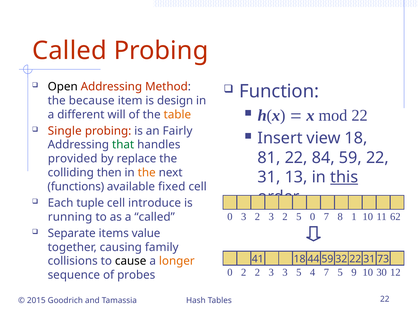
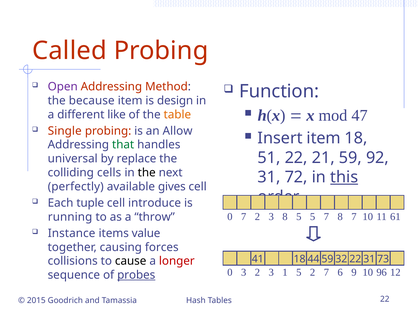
Open colour: black -> purple
mod 22: 22 -> 47
will: will -> like
Fairly: Fairly -> Allow
Insert view: view -> item
81: 81 -> 51
84: 84 -> 21
59 22: 22 -> 92
provided: provided -> universal
then: then -> cells
the at (147, 172) colour: orange -> black
13: 13 -> 72
functions: functions -> perfectly
fixed: fixed -> gives
0 3: 3 -> 7
2 3 2: 2 -> 8
5 0: 0 -> 5
8 1: 1 -> 7
62: 62 -> 61
a called: called -> throw
Separate: Separate -> Instance
family: family -> forces
longer colour: orange -> red
0 2: 2 -> 3
3 3: 3 -> 1
5 4: 4 -> 2
7 5: 5 -> 6
30: 30 -> 96
probes underline: none -> present
